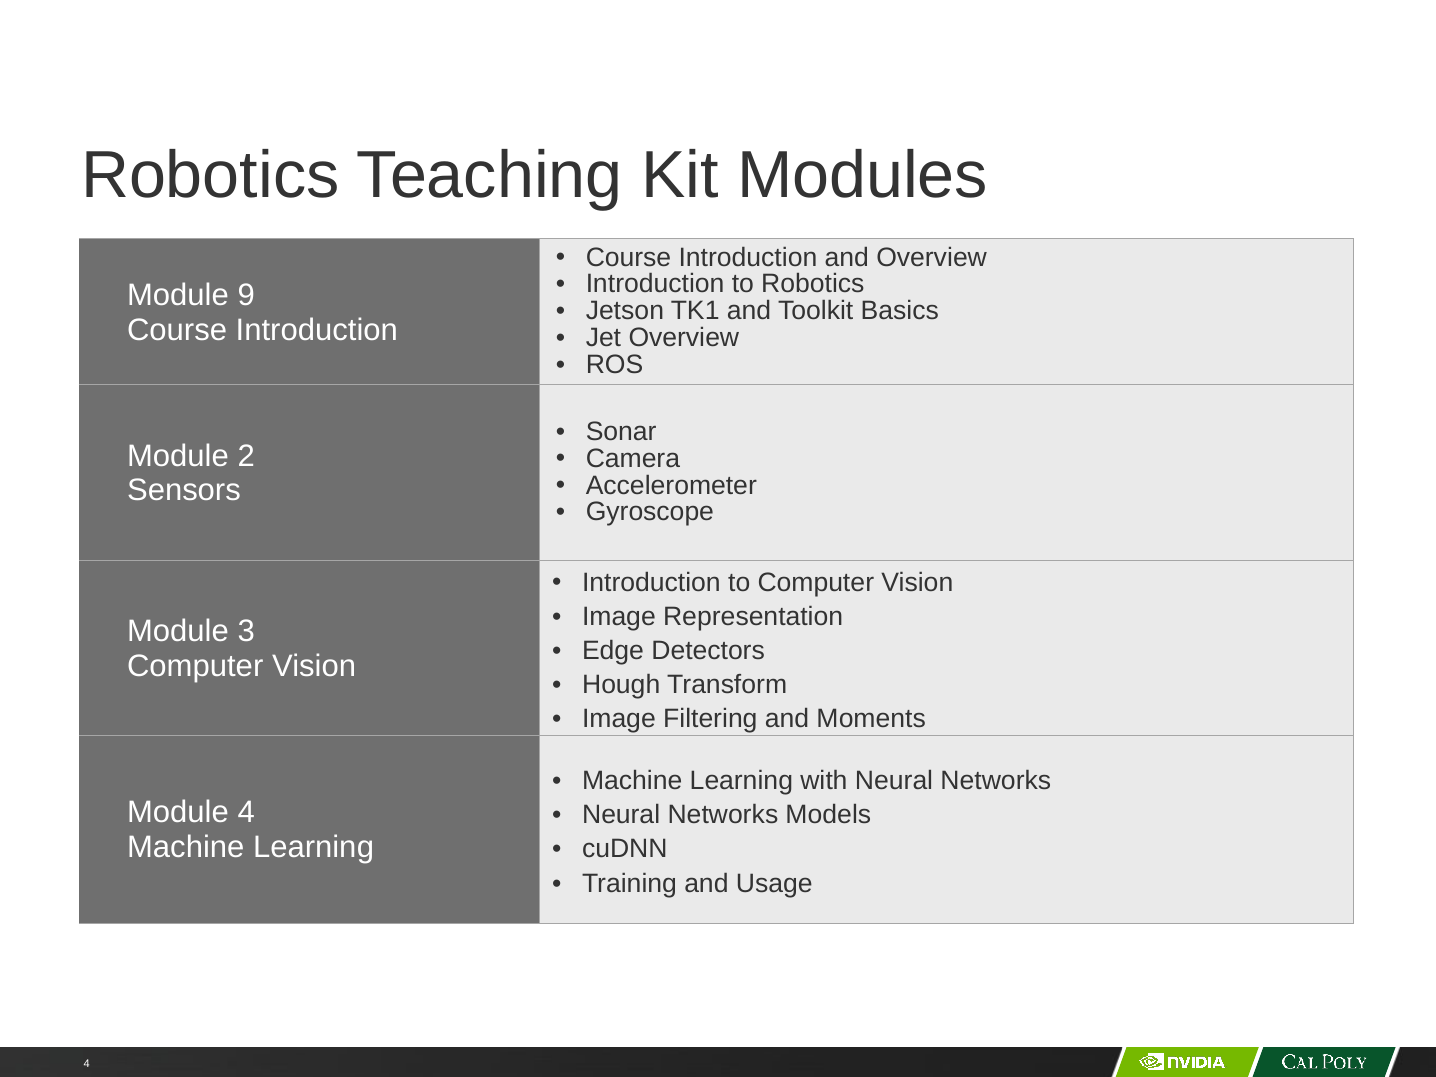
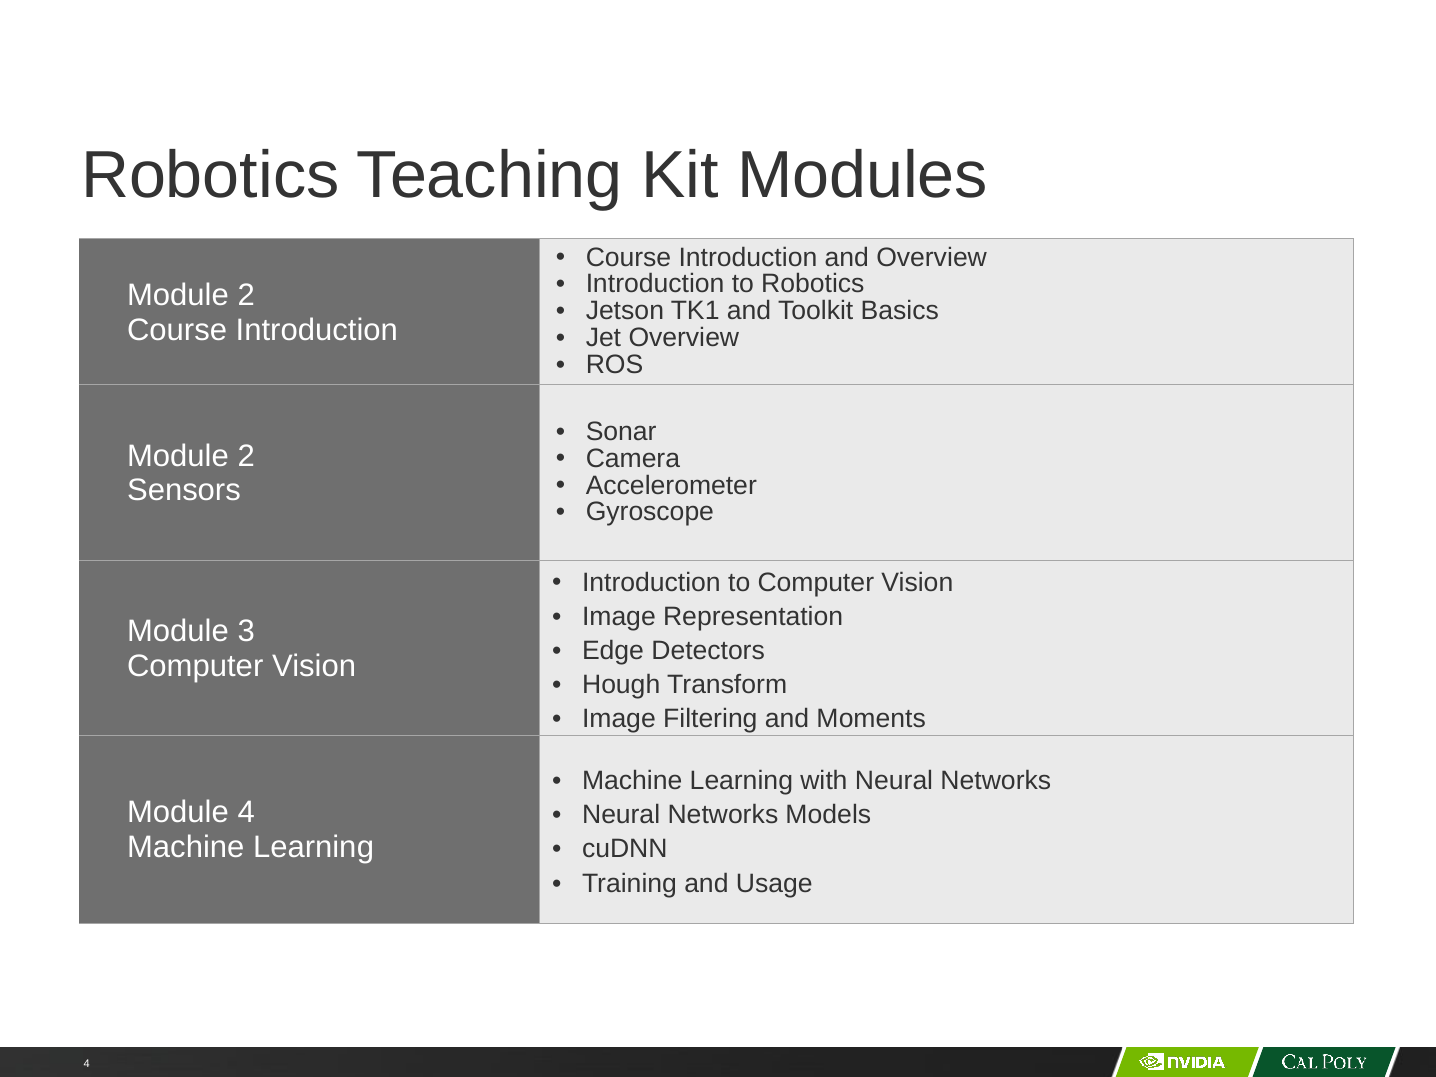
9 at (246, 295): 9 -> 2
